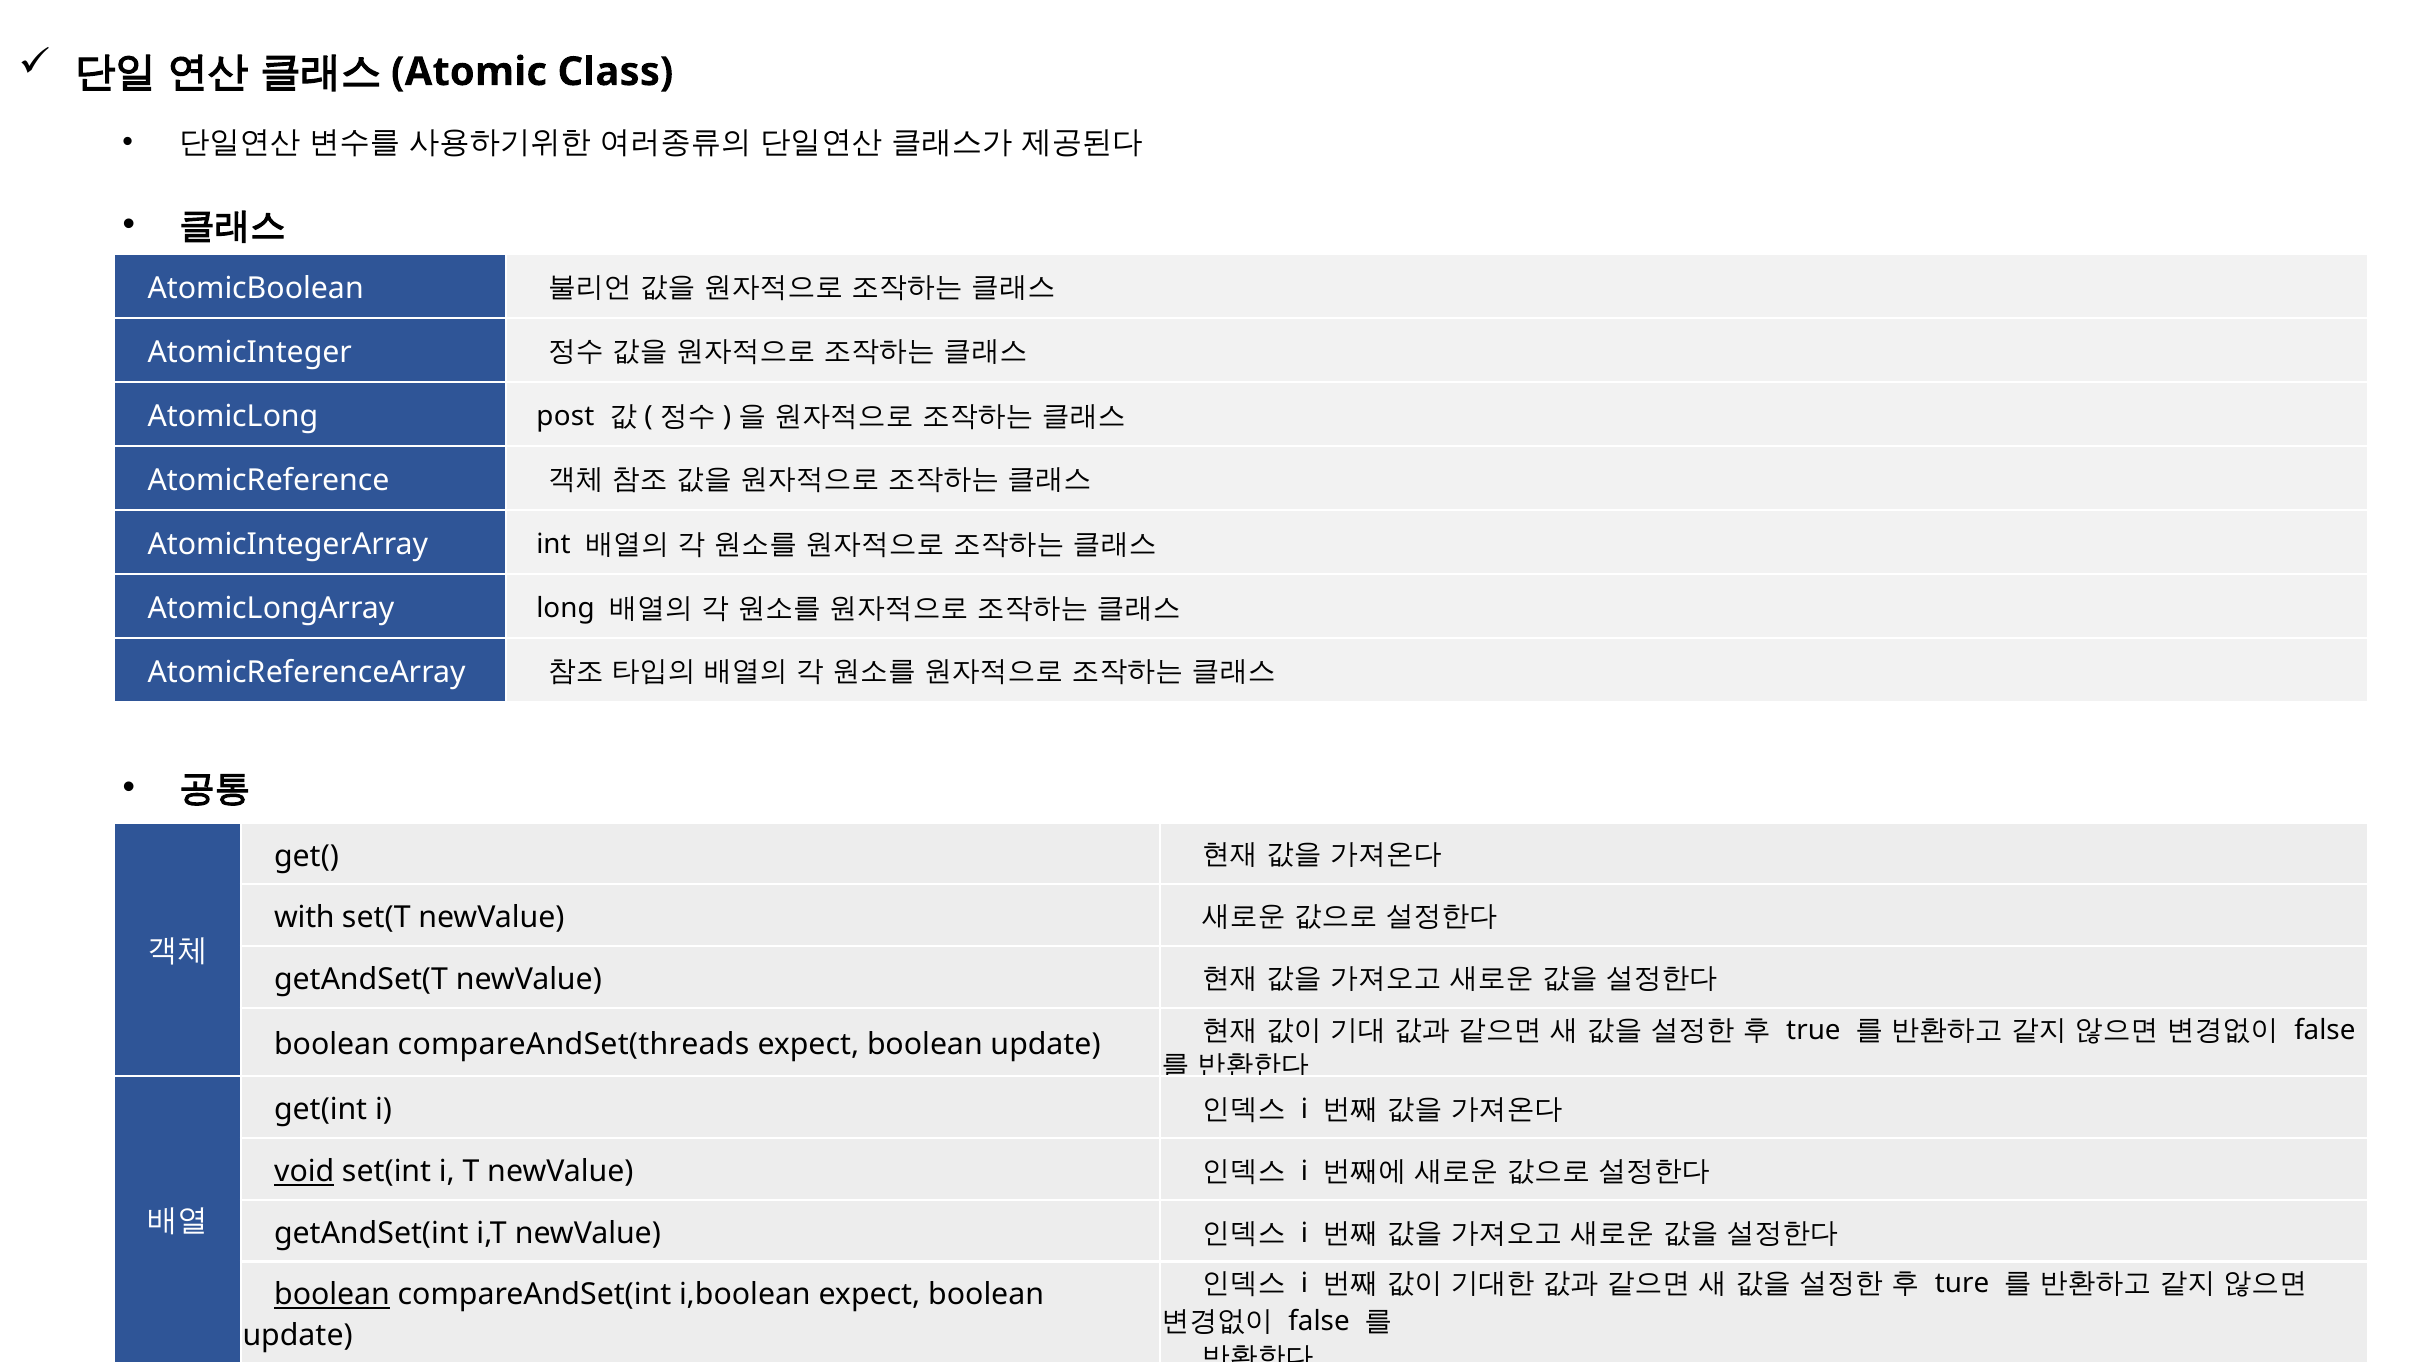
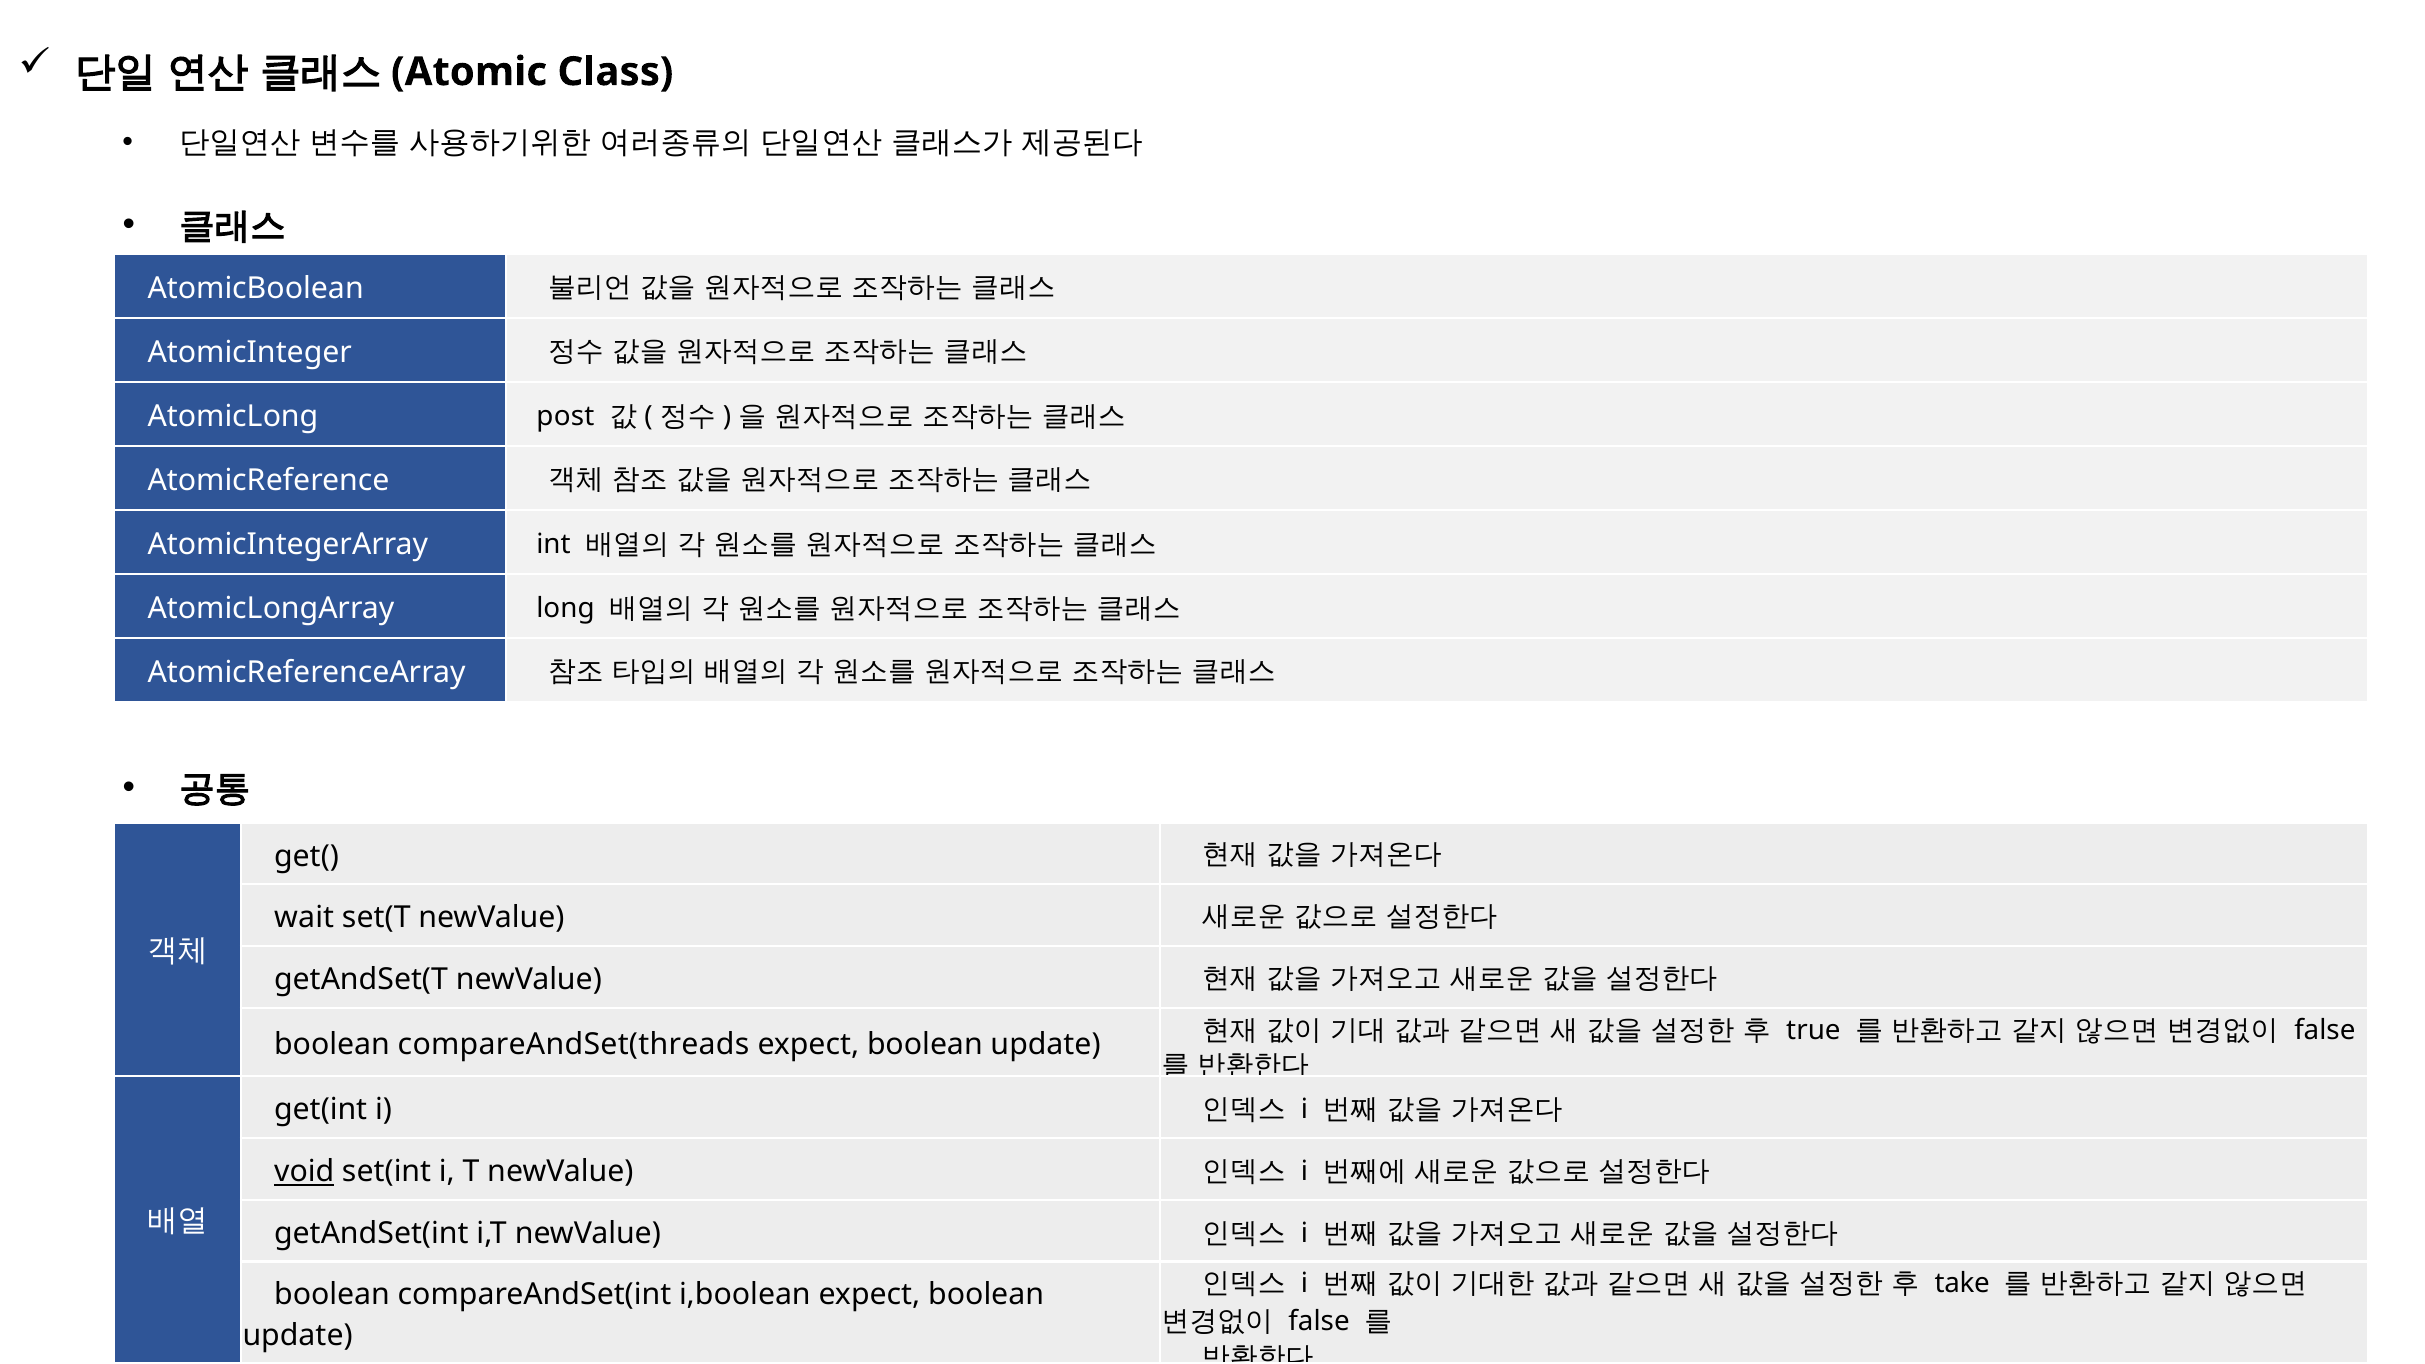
with: with -> wait
ture: ture -> take
boolean at (332, 1295) underline: present -> none
